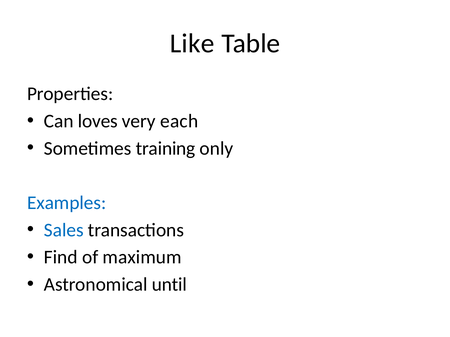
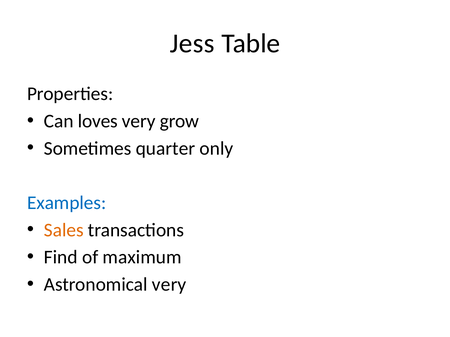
Like: Like -> Jess
each: each -> grow
training: training -> quarter
Sales colour: blue -> orange
Astronomical until: until -> very
